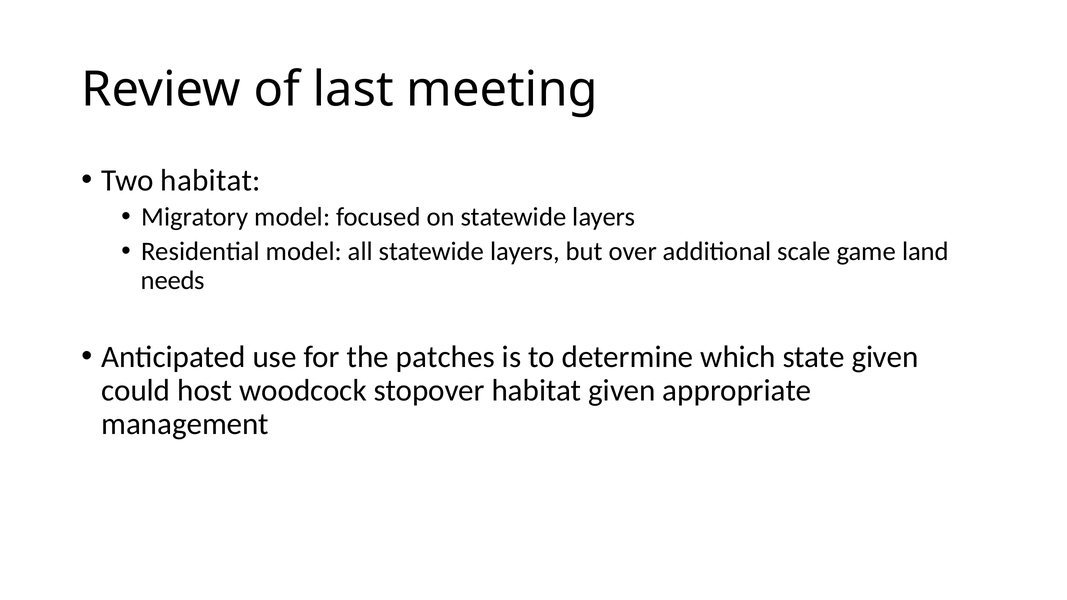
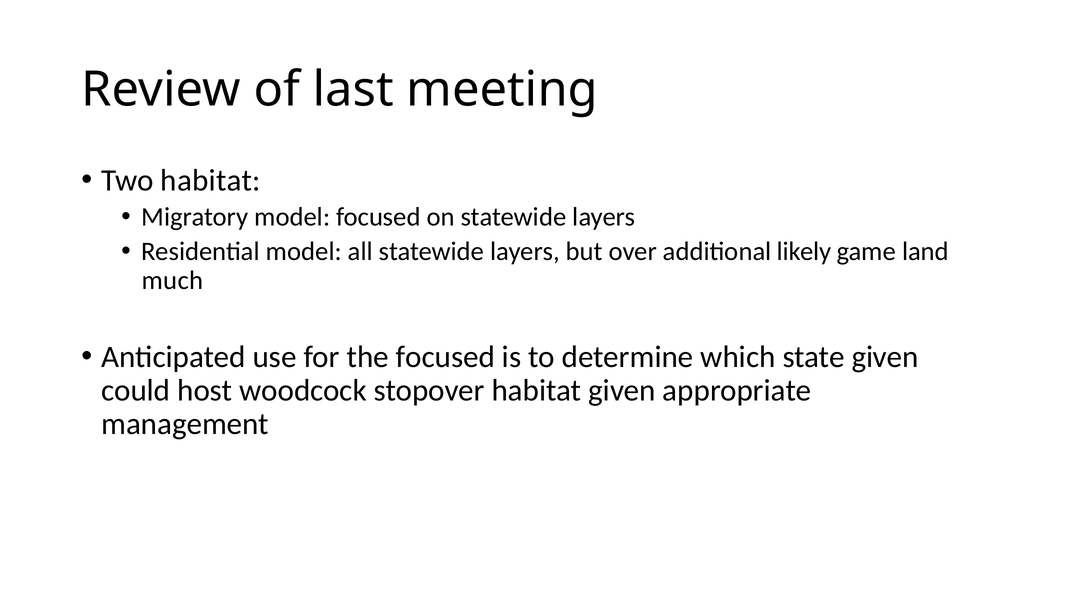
scale: scale -> likely
needs: needs -> much
the patches: patches -> focused
